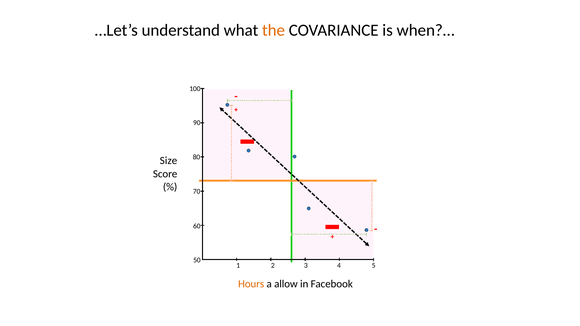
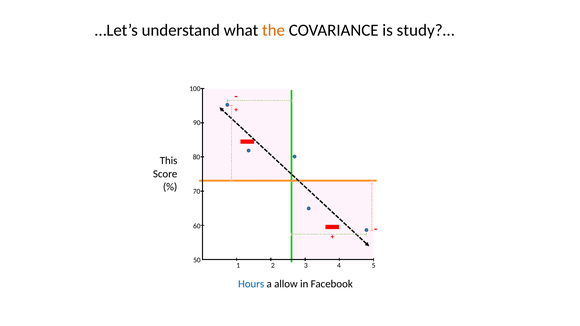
when?…: when?… -> study?…
Size: Size -> This
Hours colour: orange -> blue
